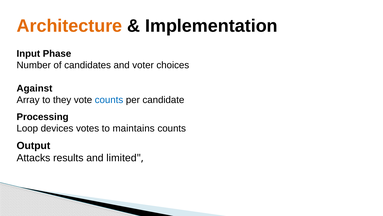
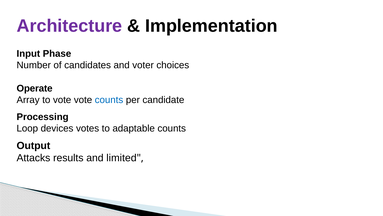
Architecture colour: orange -> purple
Against: Against -> Operate
to they: they -> vote
maintains: maintains -> adaptable
